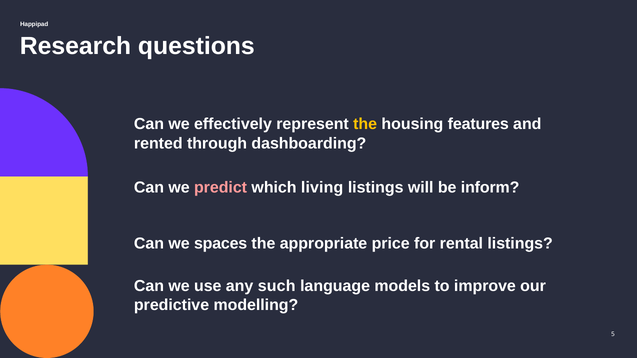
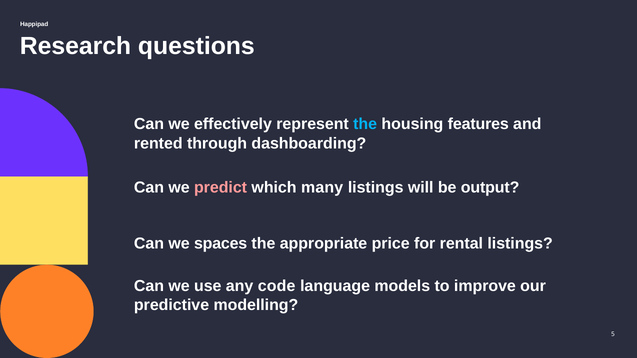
the at (365, 124) colour: yellow -> light blue
living: living -> many
inform: inform -> output
such: such -> code
